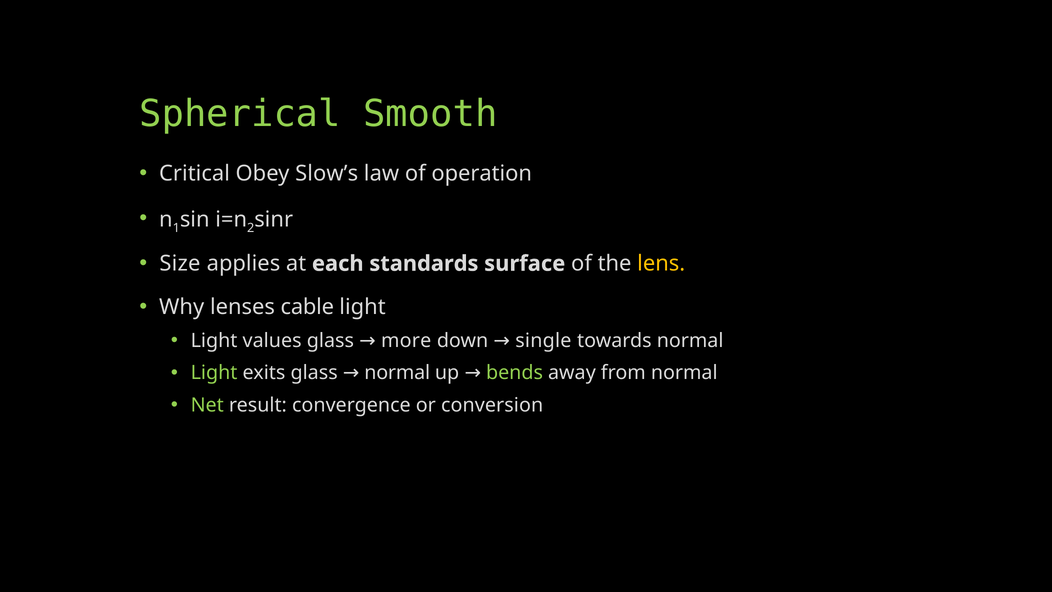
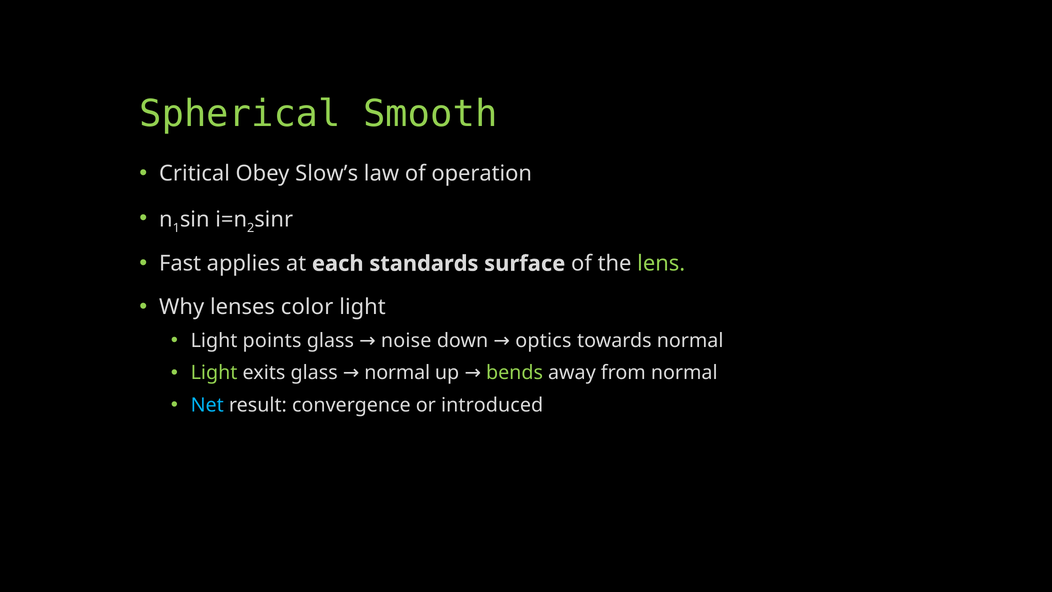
Size: Size -> Fast
lens colour: yellow -> light green
cable: cable -> color
values: values -> points
more: more -> noise
single: single -> optics
Net colour: light green -> light blue
conversion: conversion -> introduced
